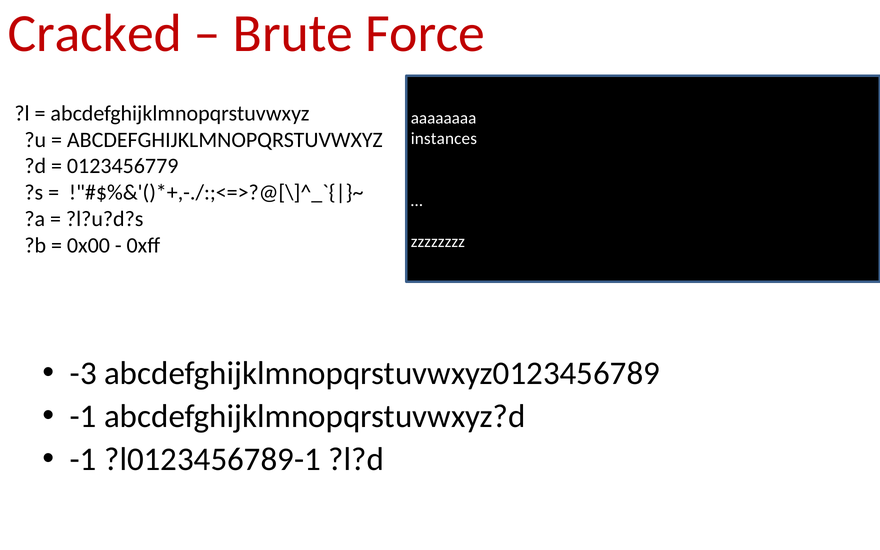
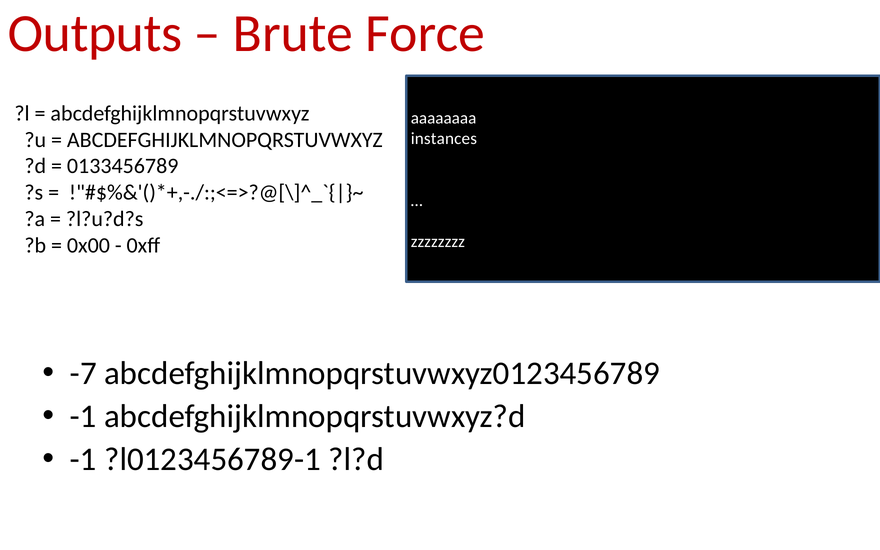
Cracked: Cracked -> Outputs
0123456779: 0123456779 -> 0133456789
-3: -3 -> -7
